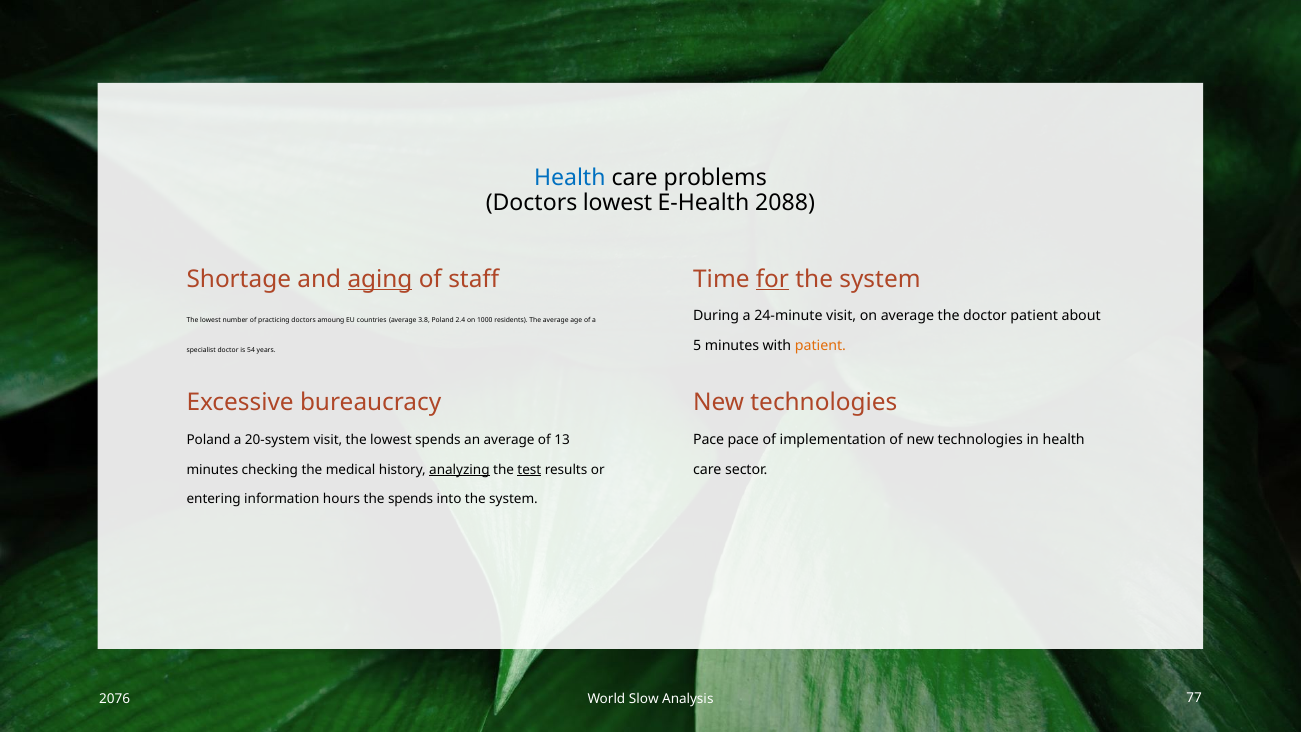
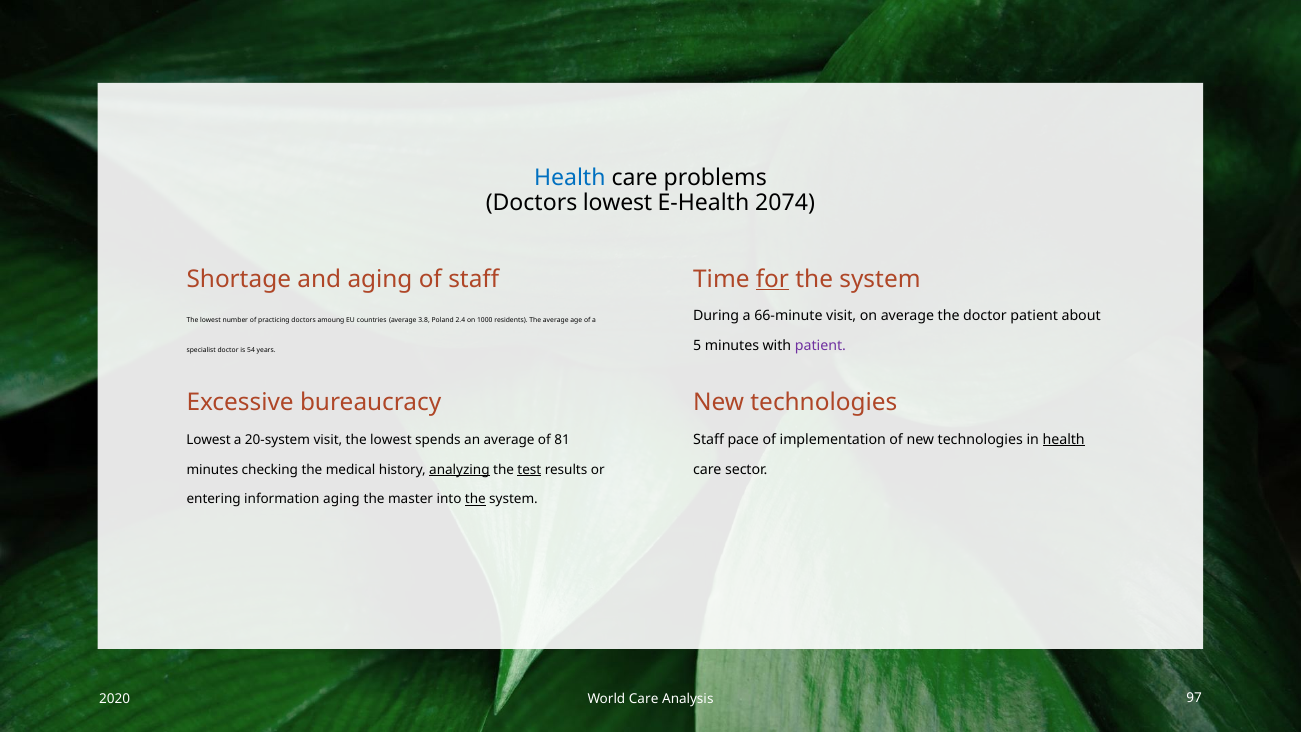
2088: 2088 -> 2074
aging at (380, 279) underline: present -> none
24-minute: 24-minute -> 66-minute
patient at (820, 346) colour: orange -> purple
Pace at (709, 440): Pace -> Staff
health at (1064, 440) underline: none -> present
Poland at (209, 440): Poland -> Lowest
13: 13 -> 81
information hours: hours -> aging
the spends: spends -> master
the at (475, 499) underline: none -> present
2076: 2076 -> 2020
World Slow: Slow -> Care
77: 77 -> 97
